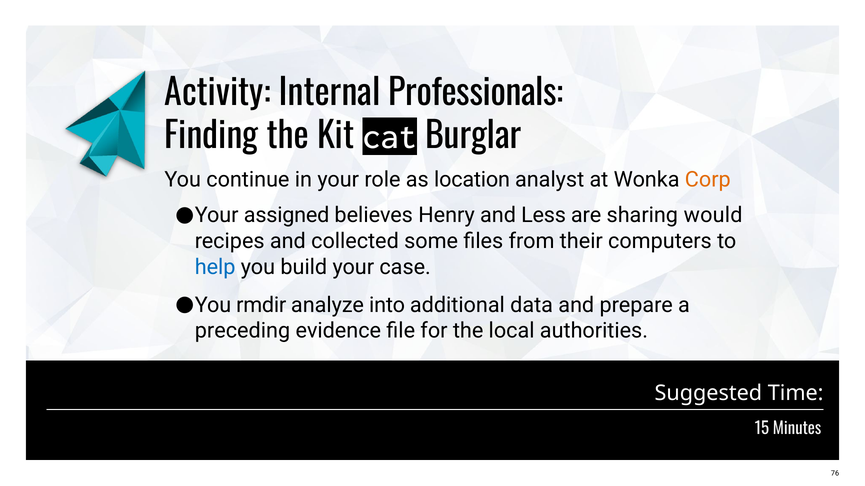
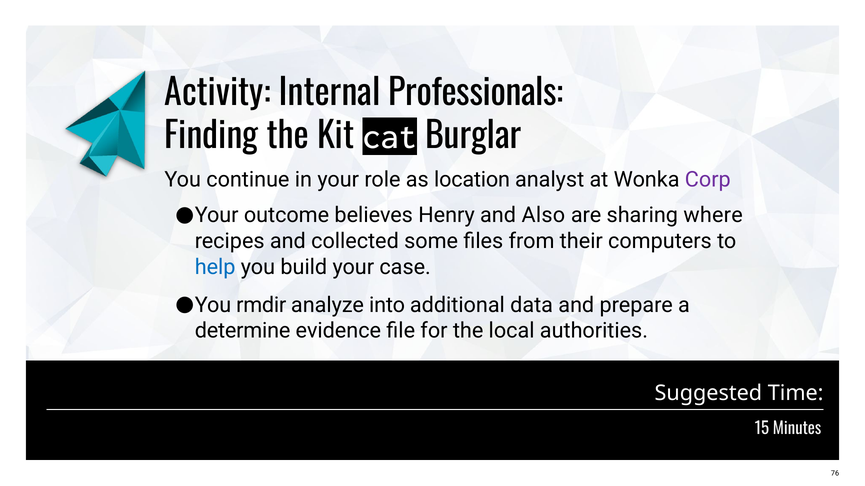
Corp colour: orange -> purple
assigned: assigned -> outcome
Less: Less -> Also
would: would -> where
preceding: preceding -> determine
